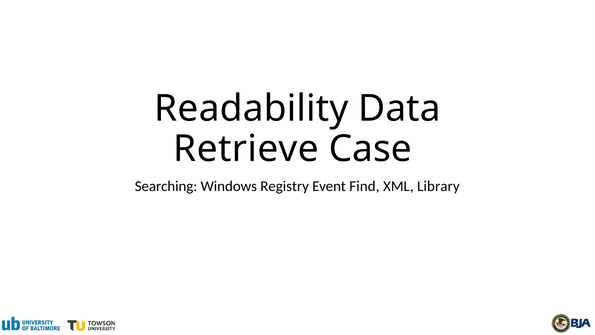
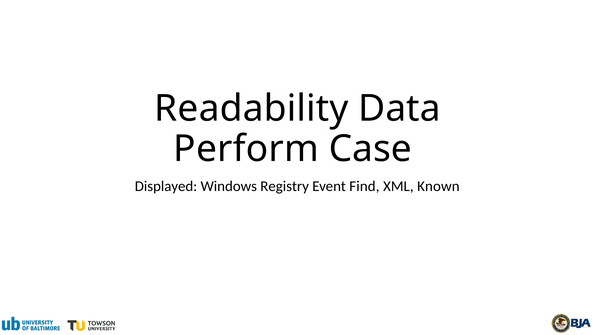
Retrieve: Retrieve -> Perform
Searching: Searching -> Displayed
Library: Library -> Known
